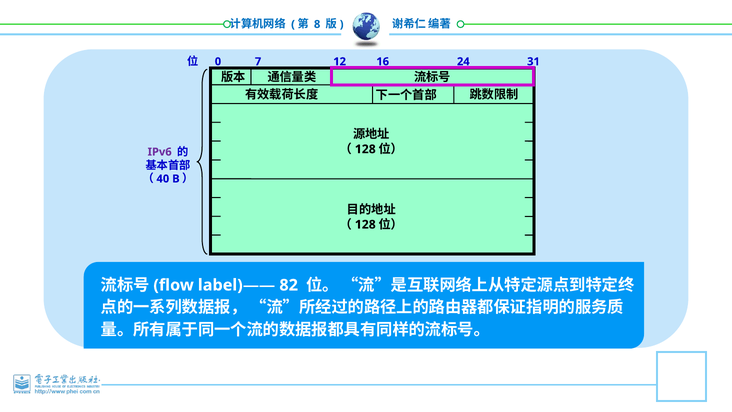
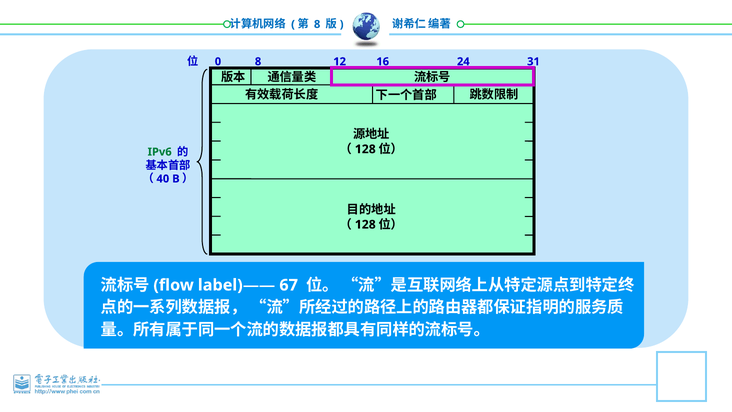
0 7: 7 -> 8
IPv6 colour: purple -> green
82: 82 -> 67
